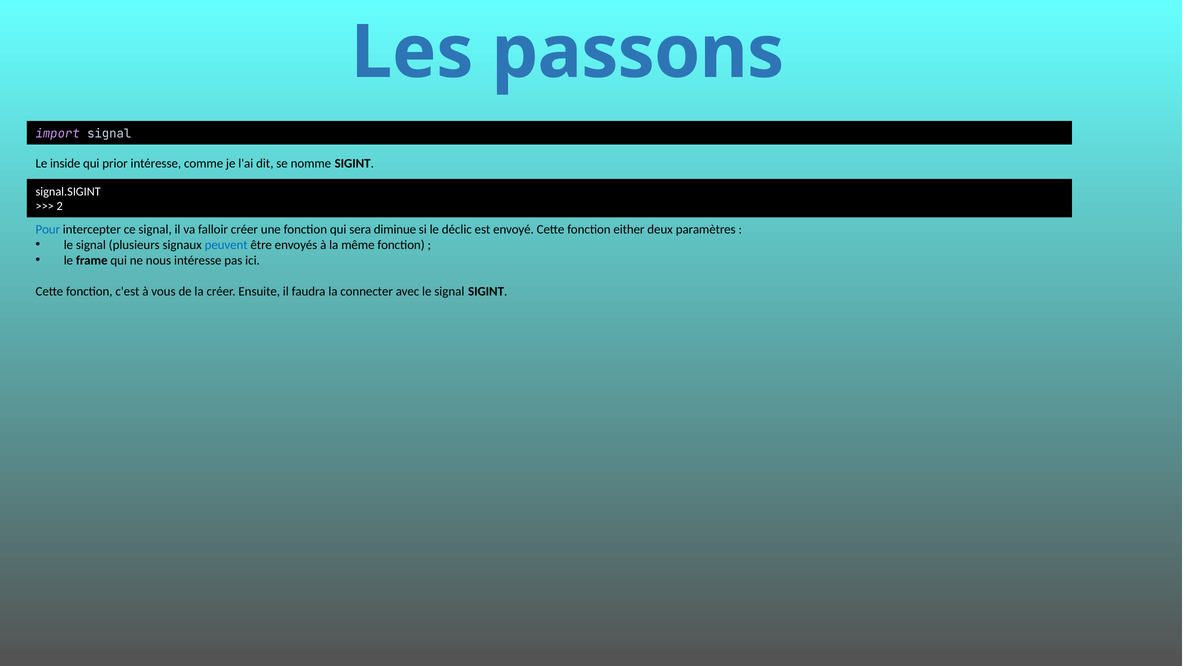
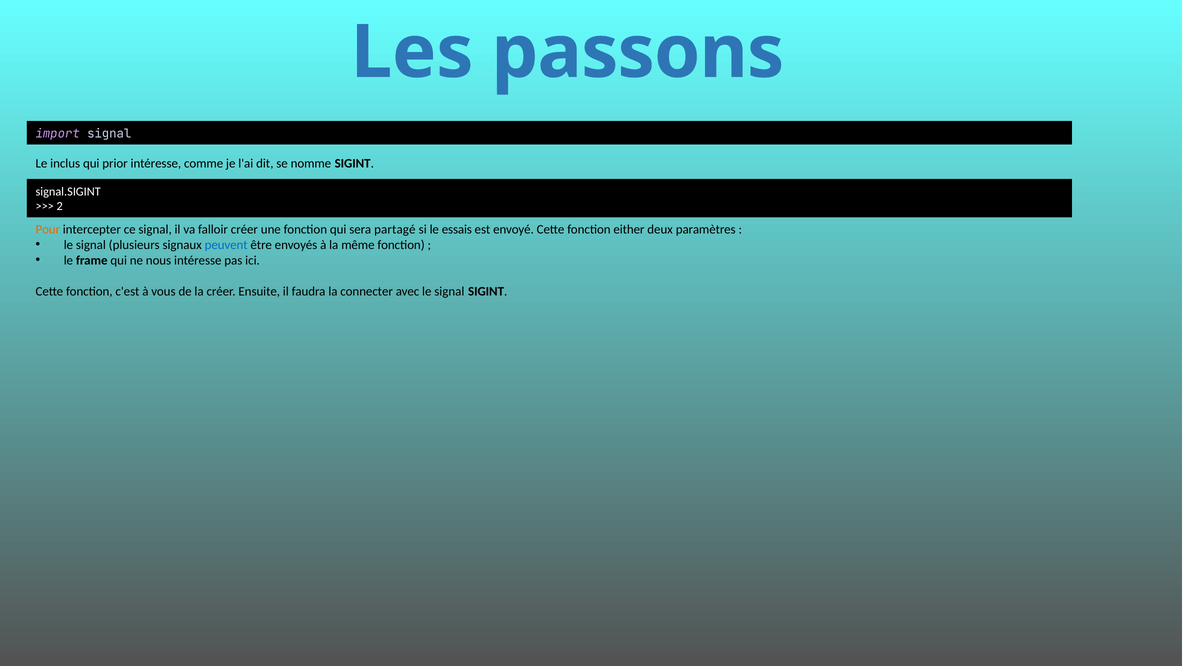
inside: inside -> inclus
Pour colour: blue -> orange
diminue: diminue -> partagé
déclic: déclic -> essais
